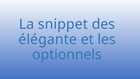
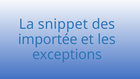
élégante: élégante -> importée
optionnels: optionnels -> exceptions
